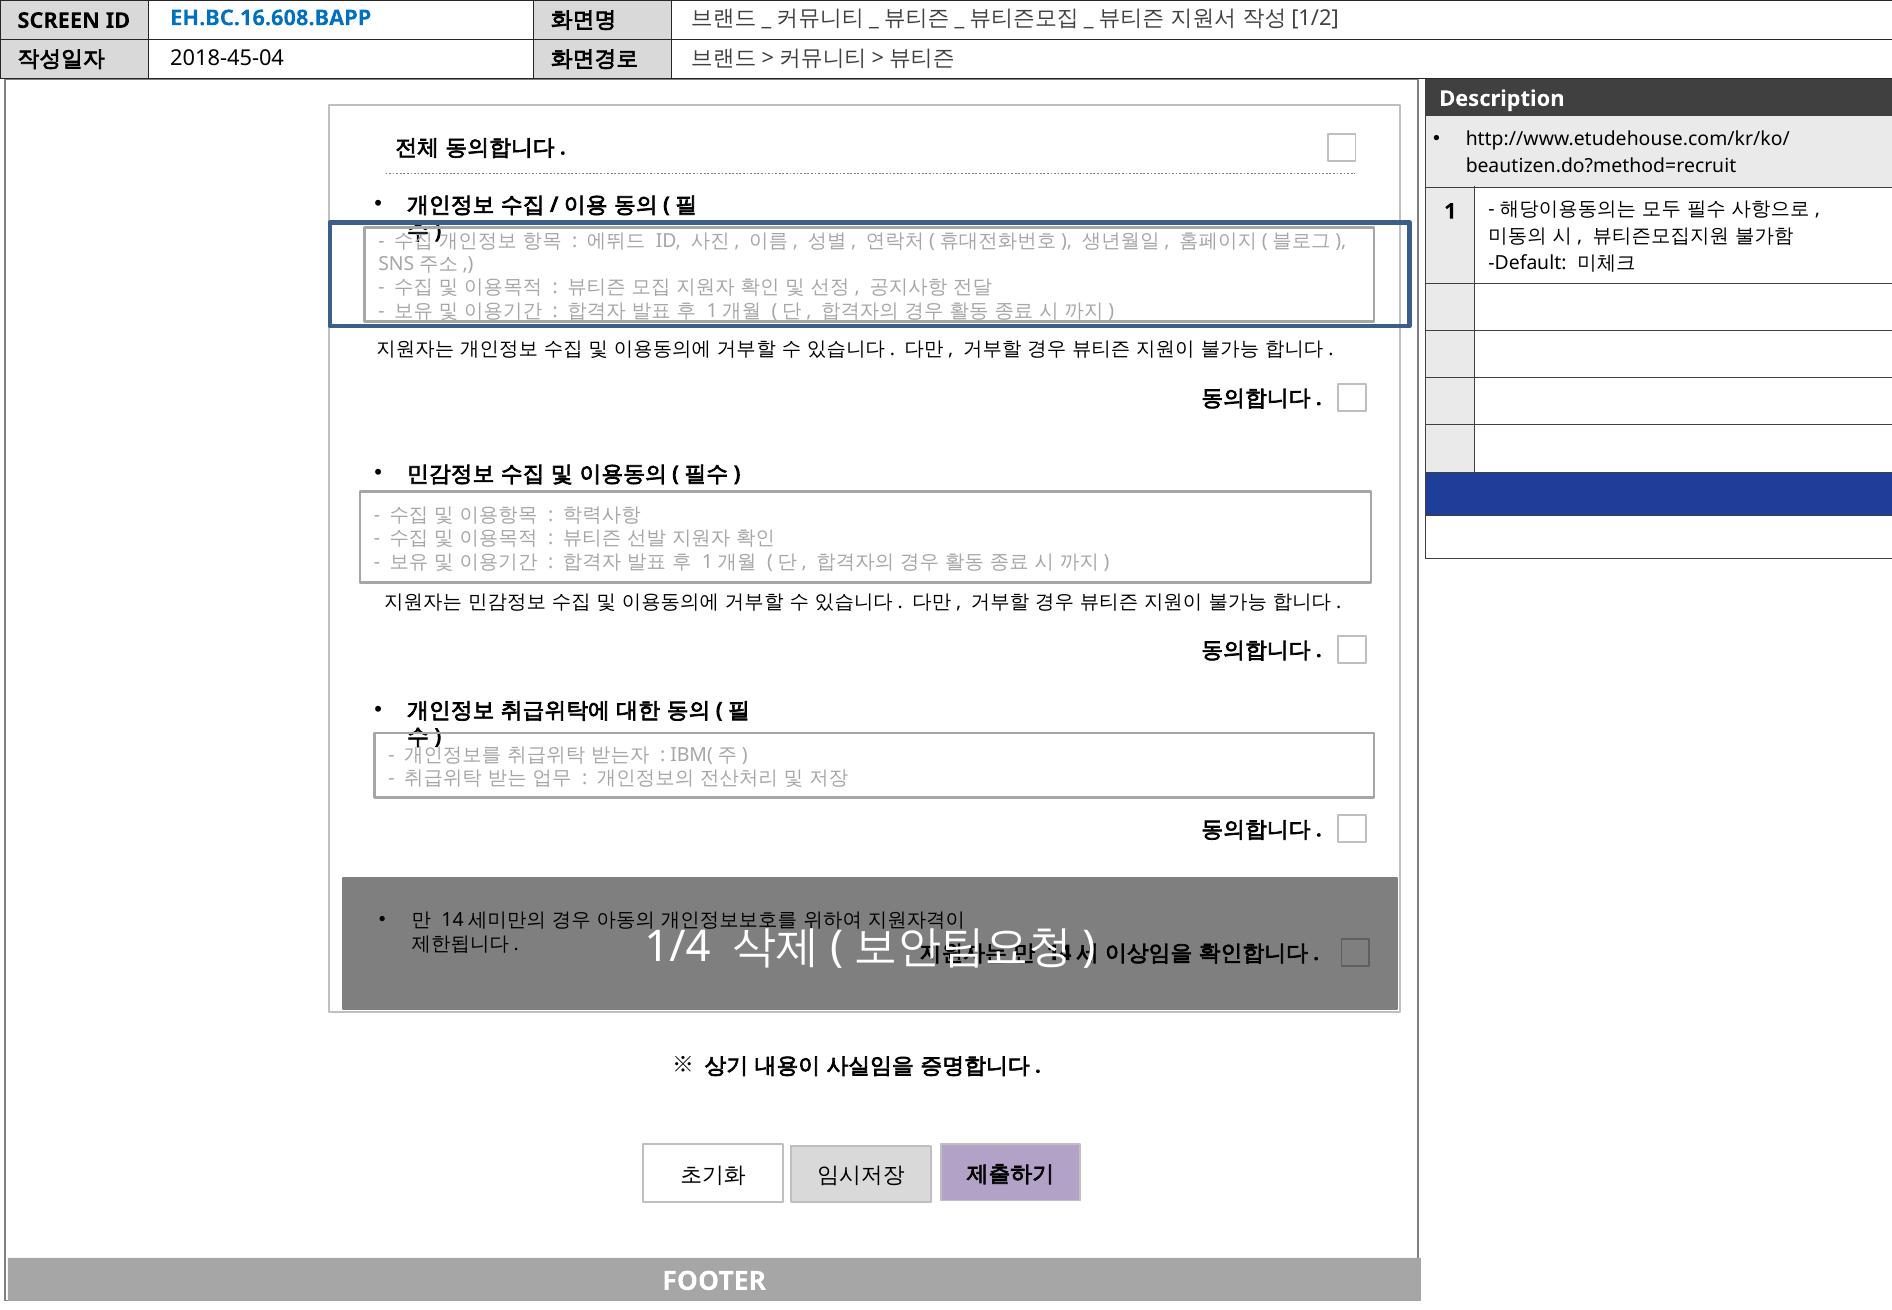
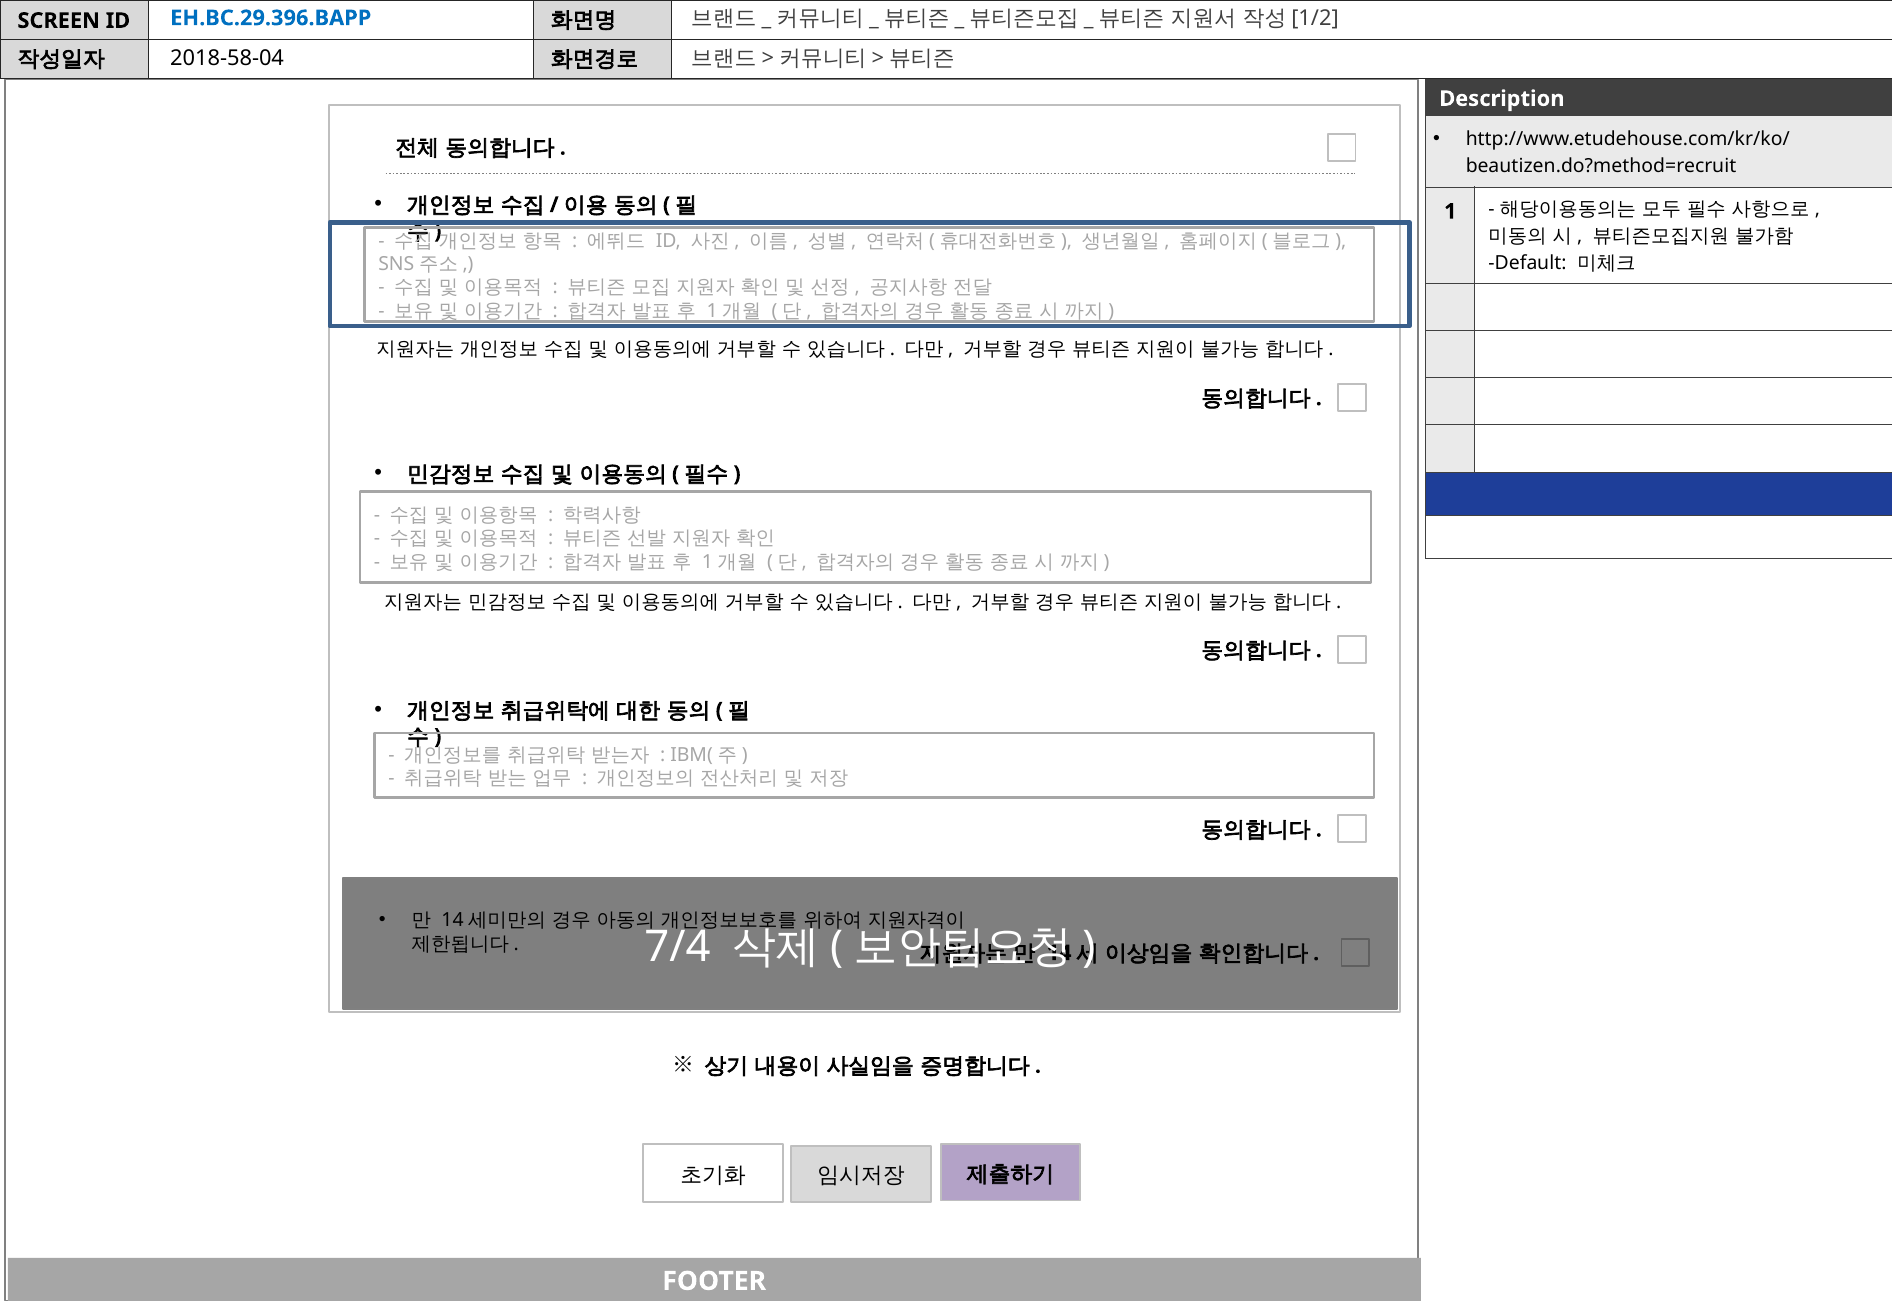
EH.BC.16.608.BAPP: EH.BC.16.608.BAPP -> EH.BC.29.396.BAPP
2018-45-04: 2018-45-04 -> 2018-58-04
1/4: 1/4 -> 7/4
